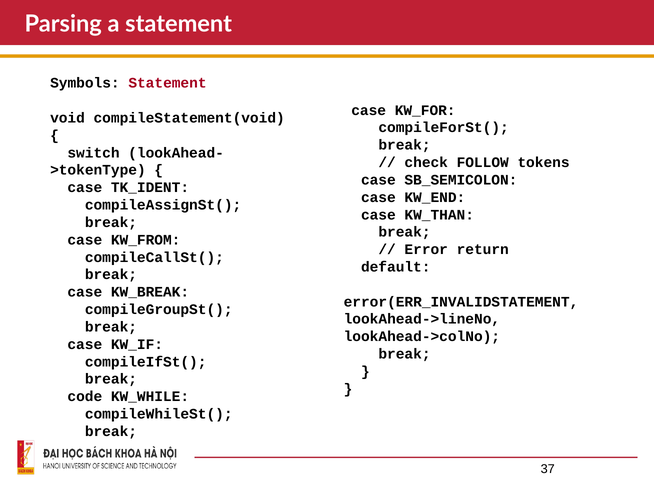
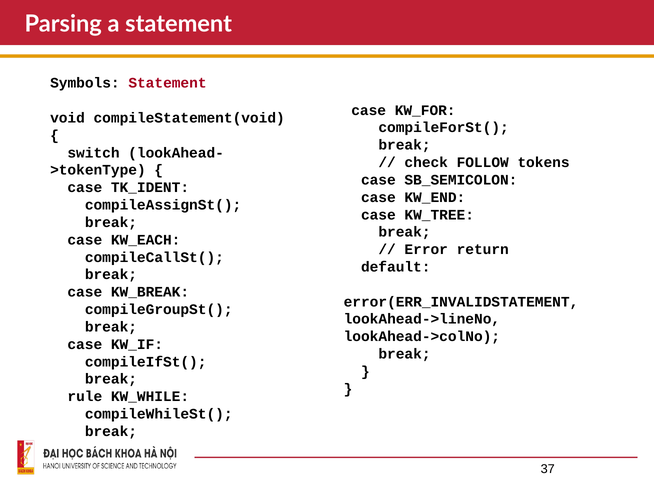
KW_THAN: KW_THAN -> KW_TREE
KW_FROM: KW_FROM -> KW_EACH
code: code -> rule
